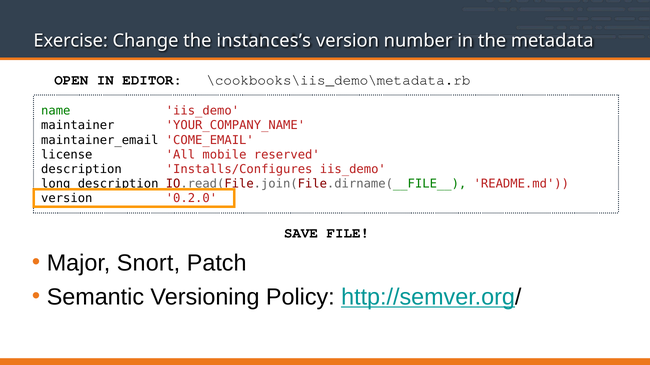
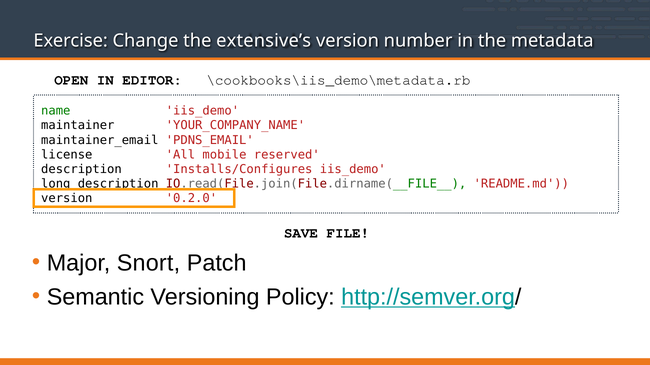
instances’s: instances’s -> extensive’s
COME_EMAIL: COME_EMAIL -> PDNS_EMAIL
